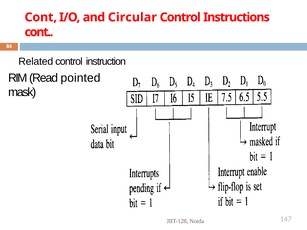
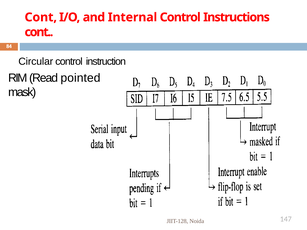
Circular: Circular -> Internal
Related: Related -> Circular
